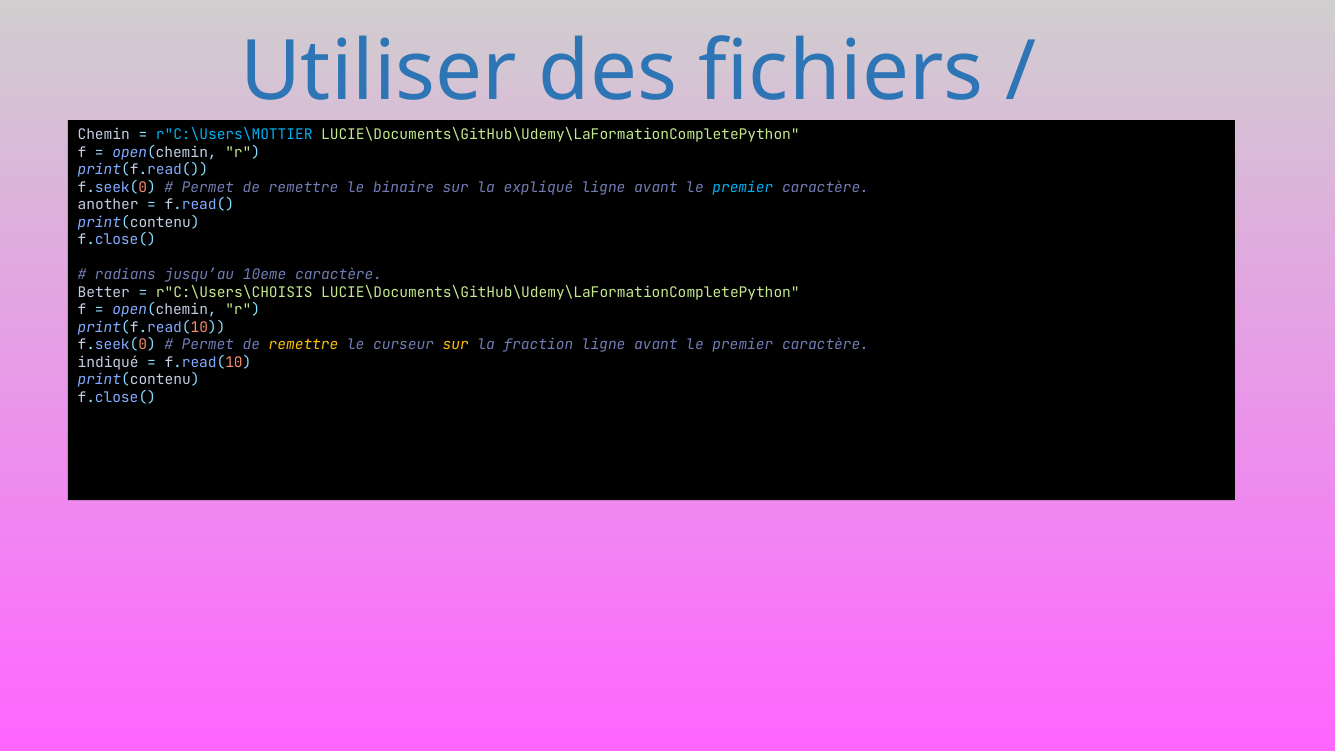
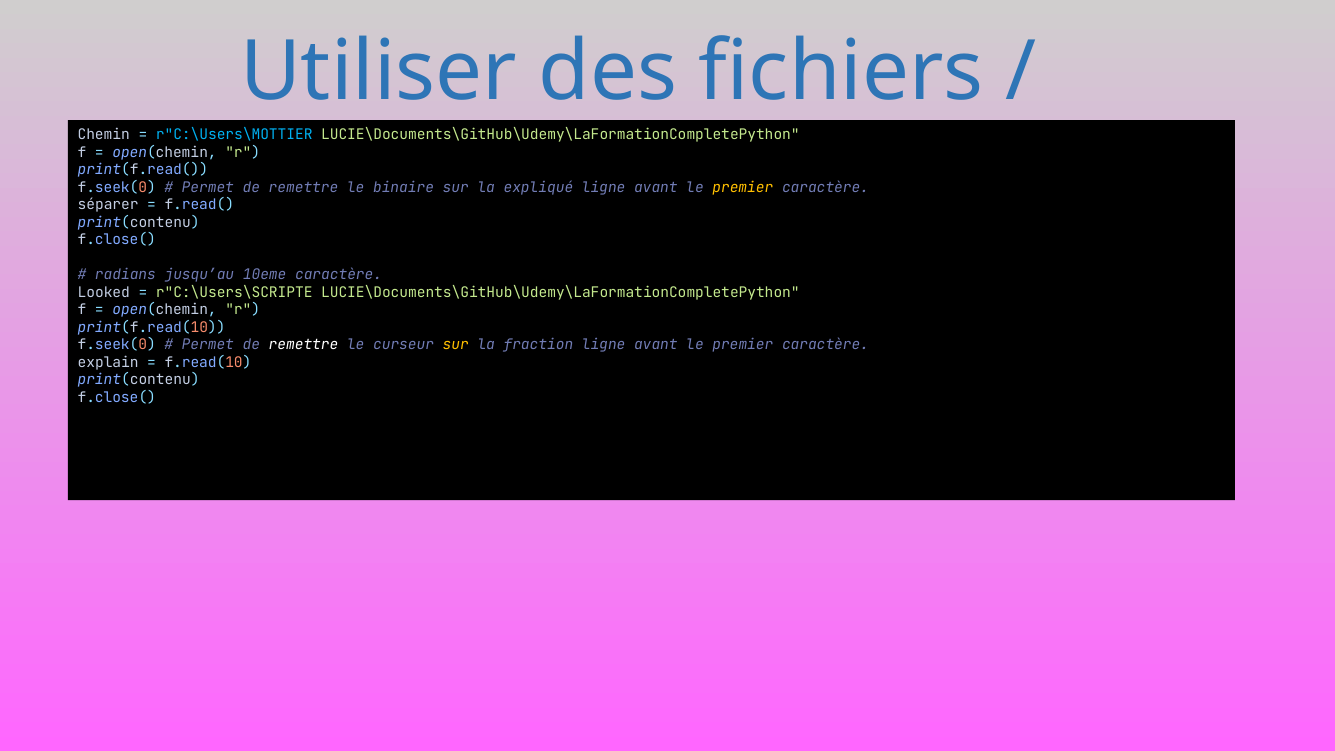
premier at (743, 187) colour: light blue -> yellow
another: another -> séparer
Better: Better -> Looked
r"C:\Users\CHOISIS: r"C:\Users\CHOISIS -> r"C:\Users\SCRIPTE
remettre at (304, 345) colour: yellow -> white
indiqué: indiqué -> explain
